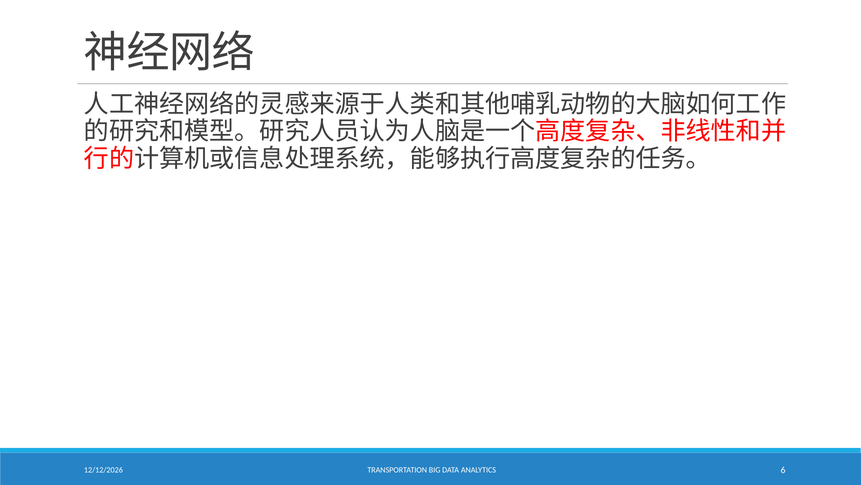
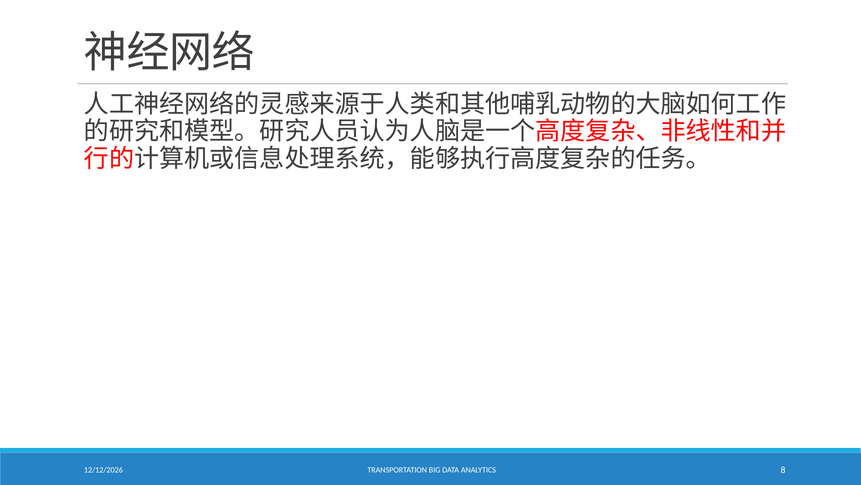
6: 6 -> 8
